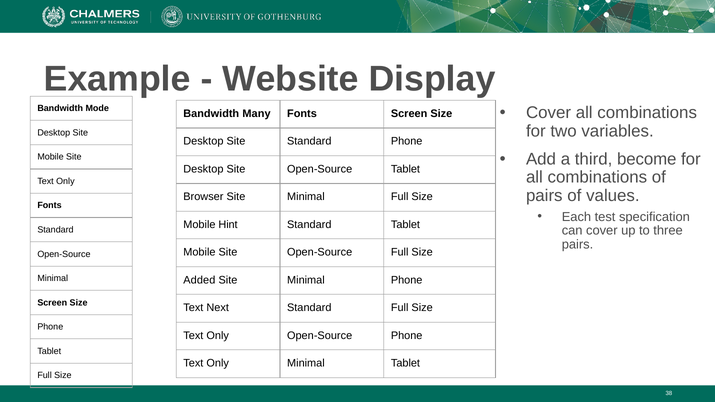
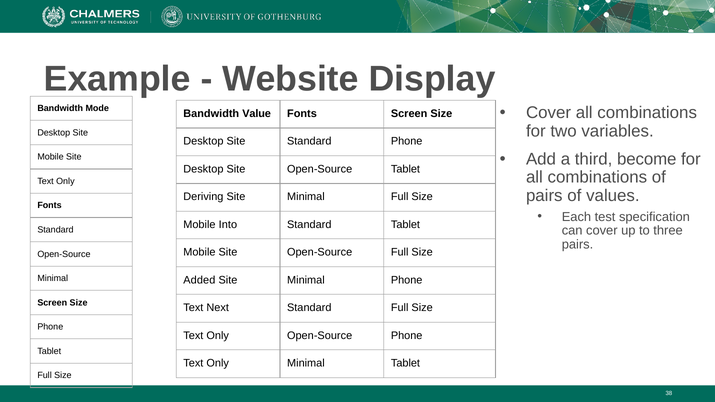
Many: Many -> Value
Browser: Browser -> Deriving
Hint: Hint -> Into
